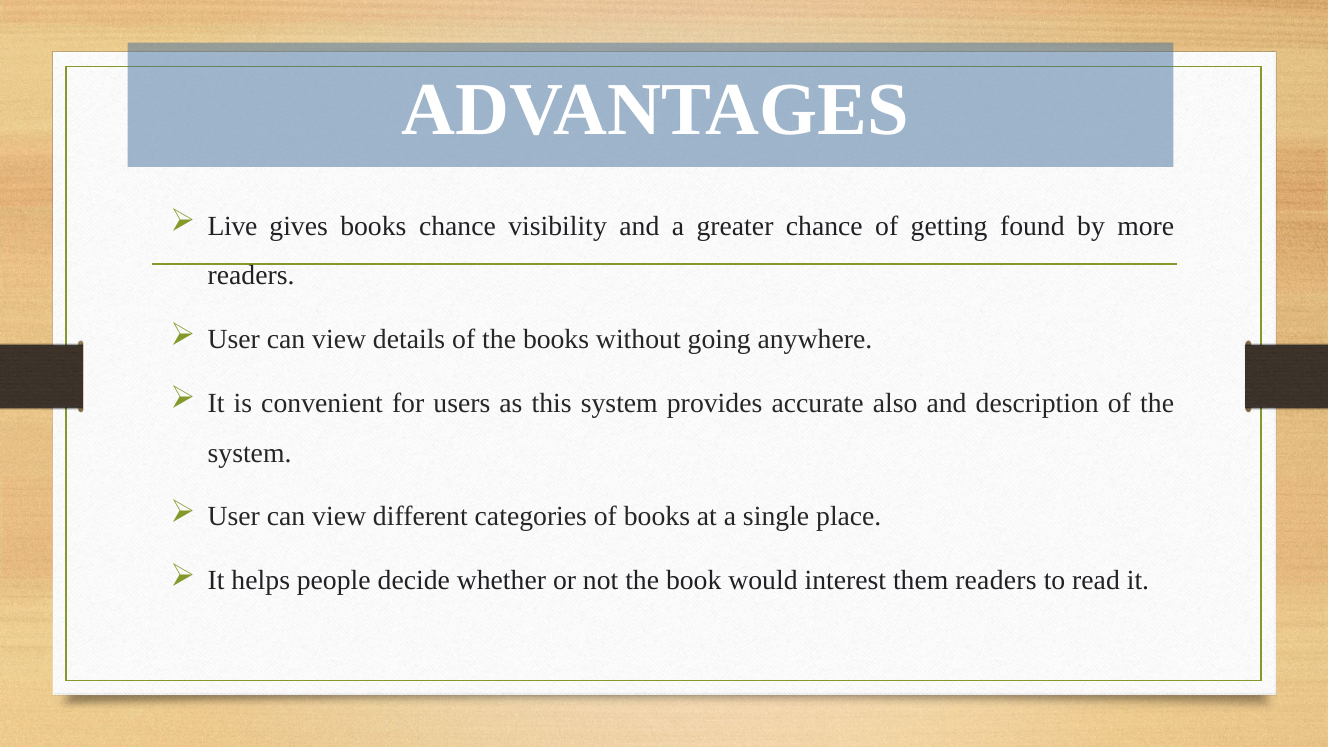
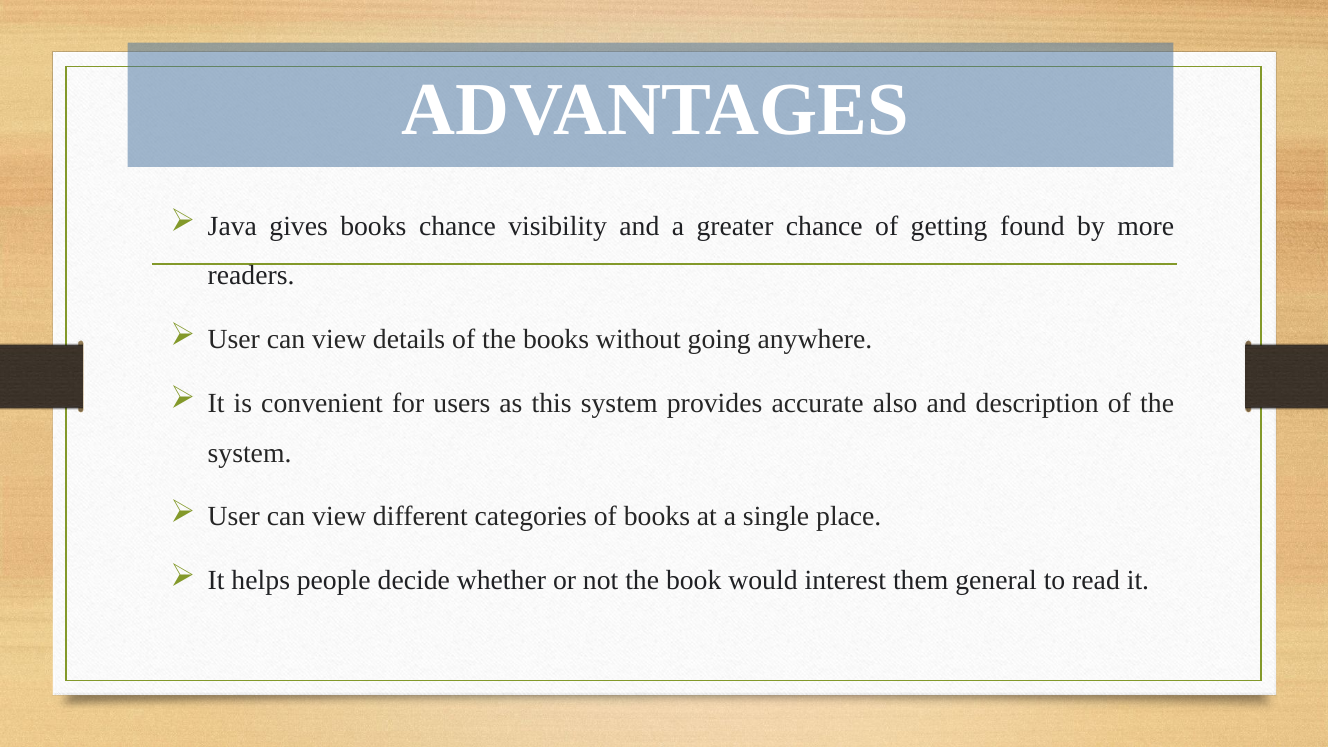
Live: Live -> Java
them readers: readers -> general
